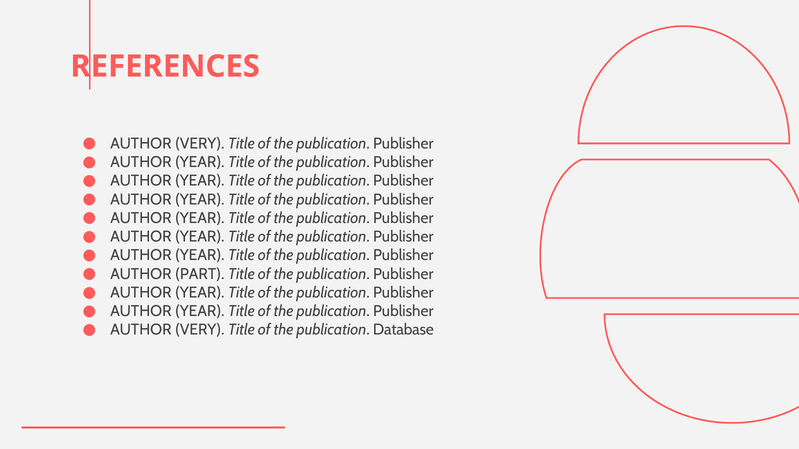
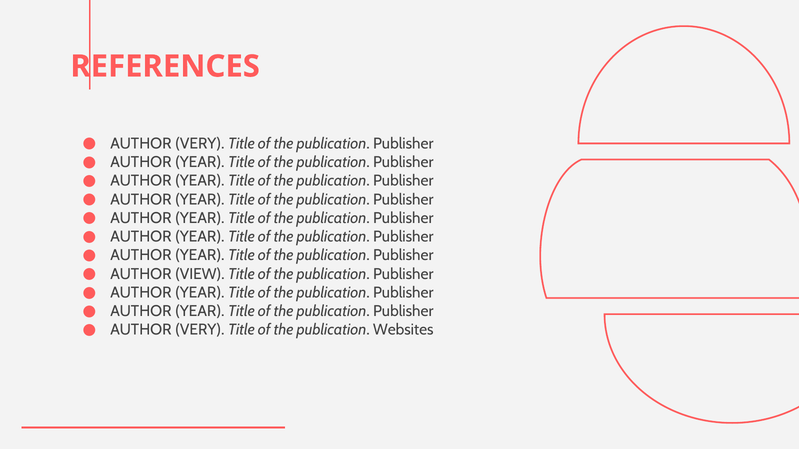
PART: PART -> VIEW
Database: Database -> Websites
